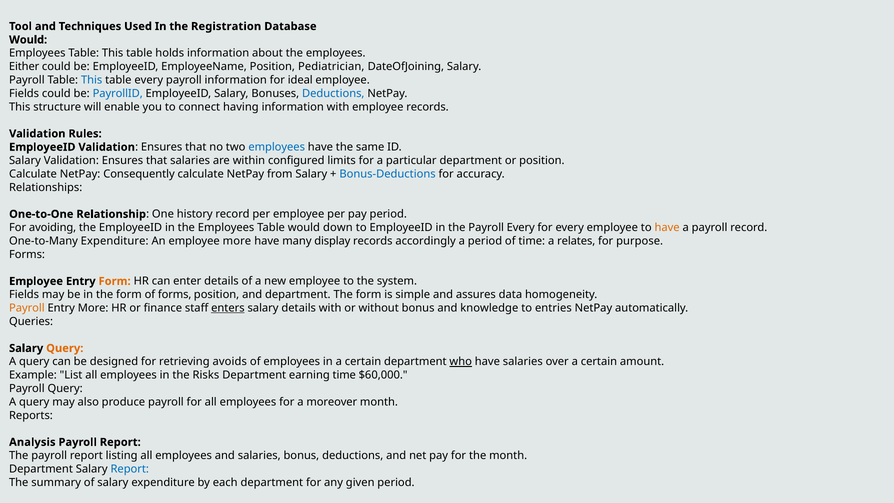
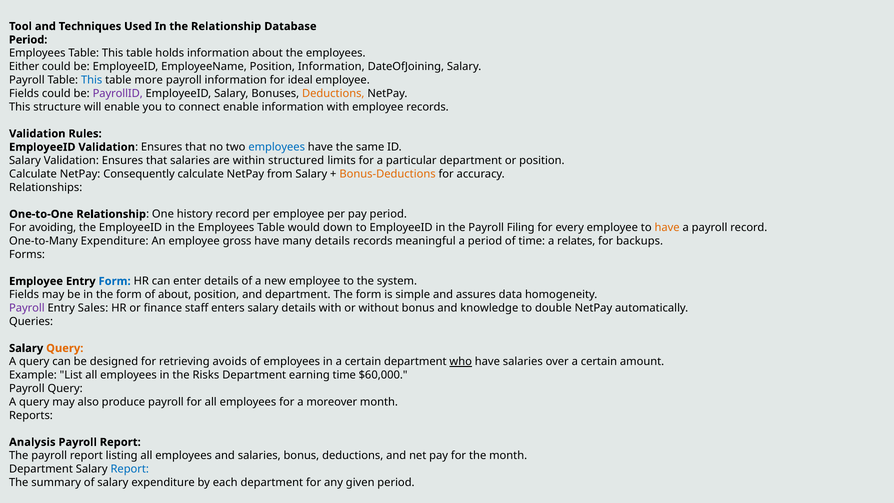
the Registration: Registration -> Relationship
Would at (28, 40): Would -> Period
Position Pediatrician: Pediatrician -> Information
table every: every -> more
PayrollID colour: blue -> purple
Deductions at (333, 93) colour: blue -> orange
connect having: having -> enable
configured: configured -> structured
Bonus-Deductions colour: blue -> orange
Payroll Every: Every -> Filing
employee more: more -> gross
many display: display -> details
accordingly: accordingly -> meaningful
purpose: purpose -> backups
Form at (115, 281) colour: orange -> blue
of forms: forms -> about
Payroll at (27, 308) colour: orange -> purple
Entry More: More -> Sales
enters underline: present -> none
entries: entries -> double
